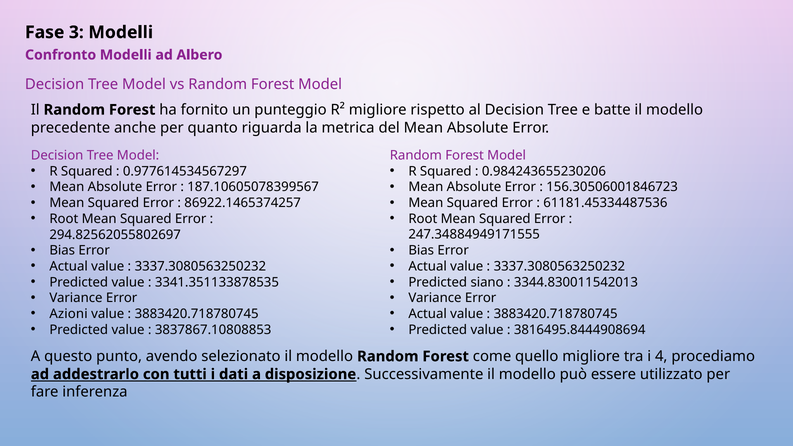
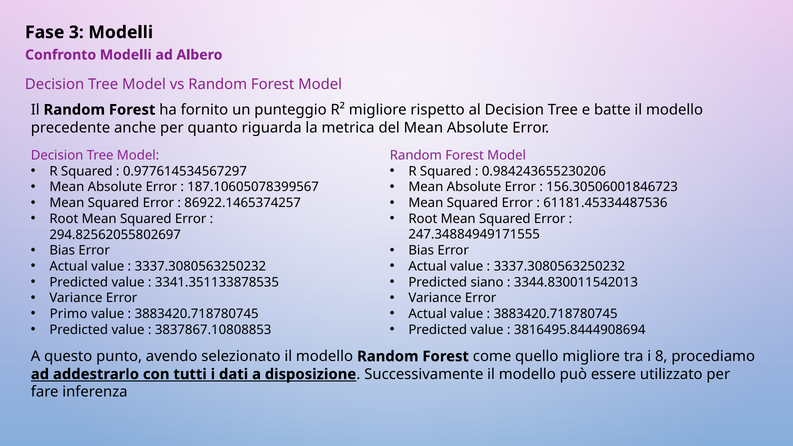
Azioni: Azioni -> Primo
4: 4 -> 8
